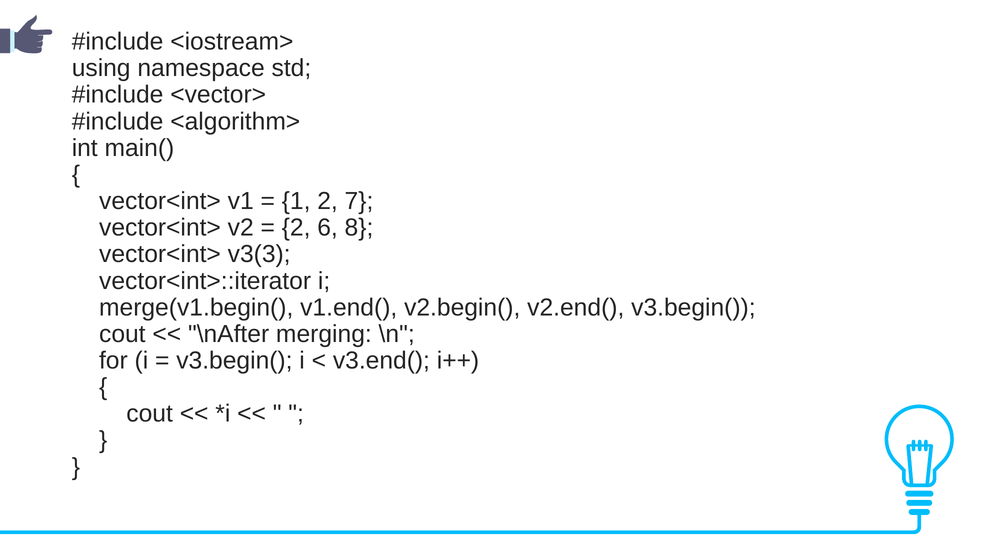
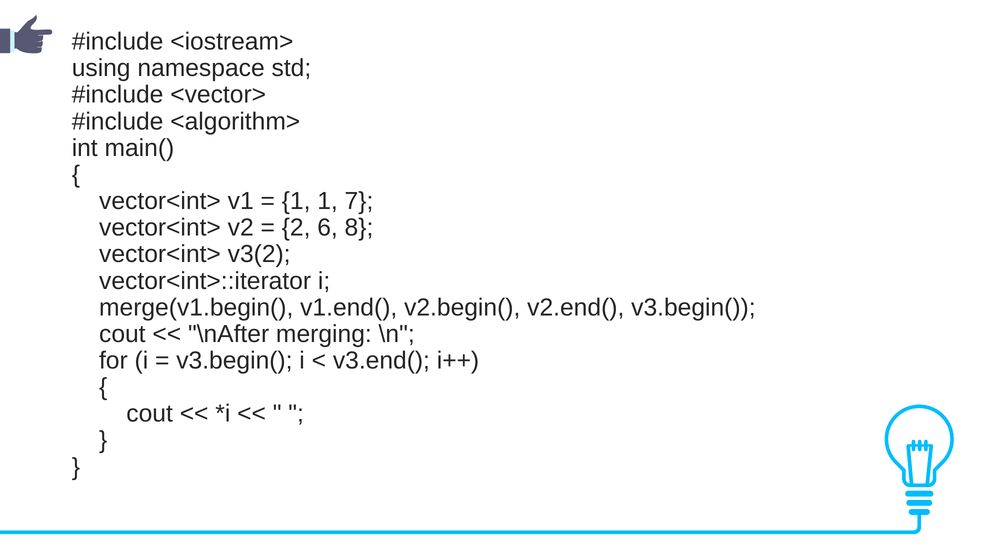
1 2: 2 -> 1
v3(3: v3(3 -> v3(2
